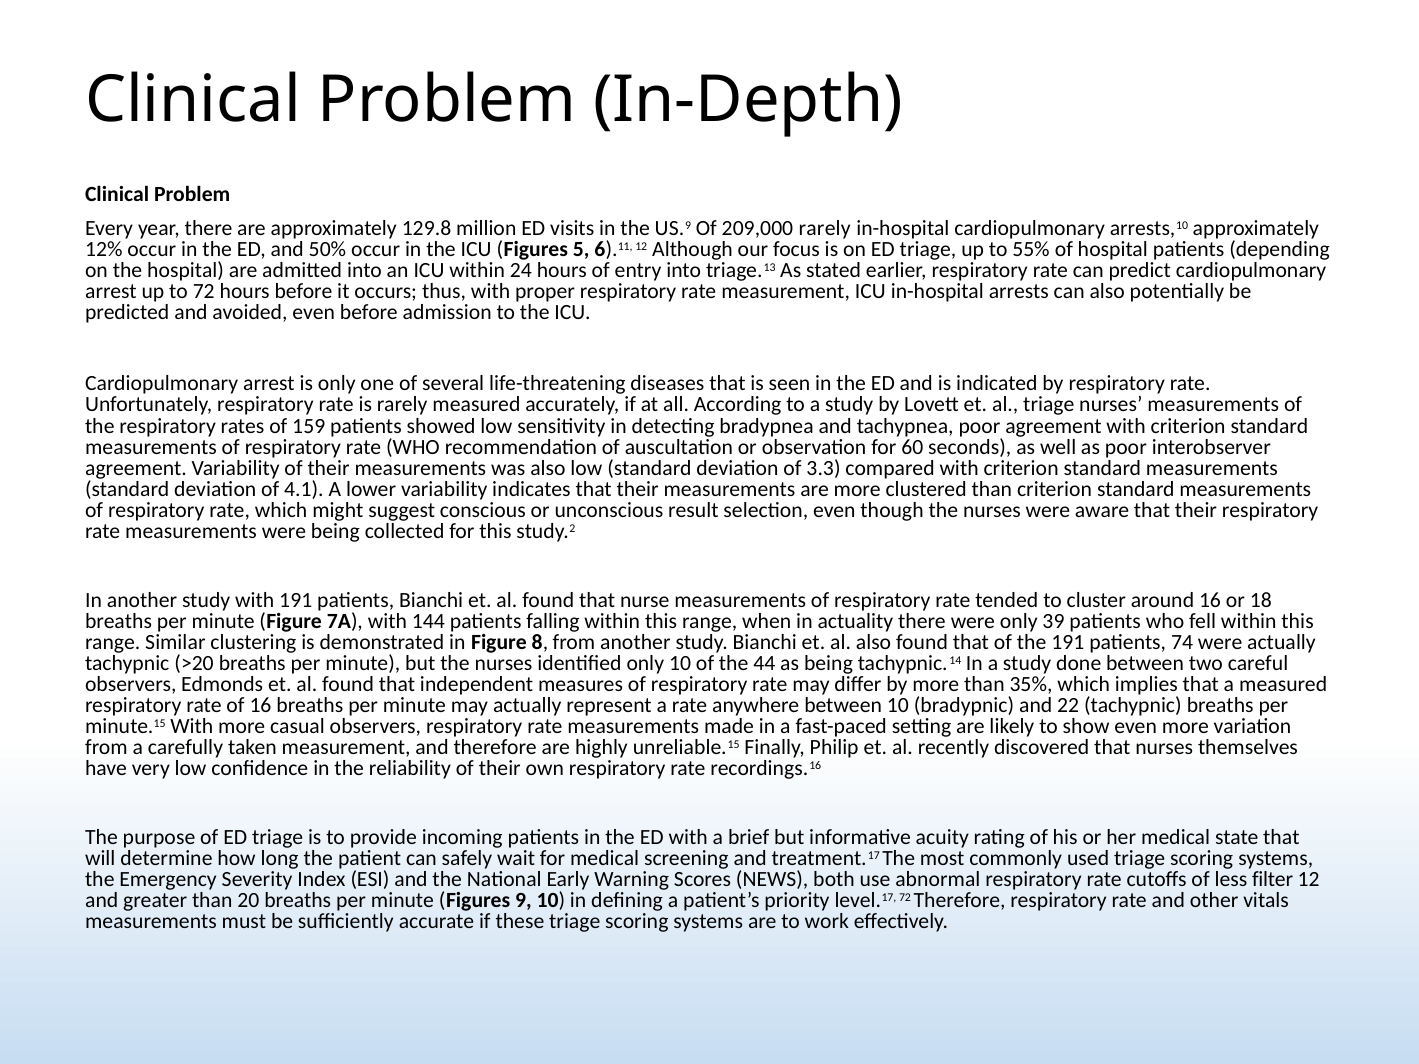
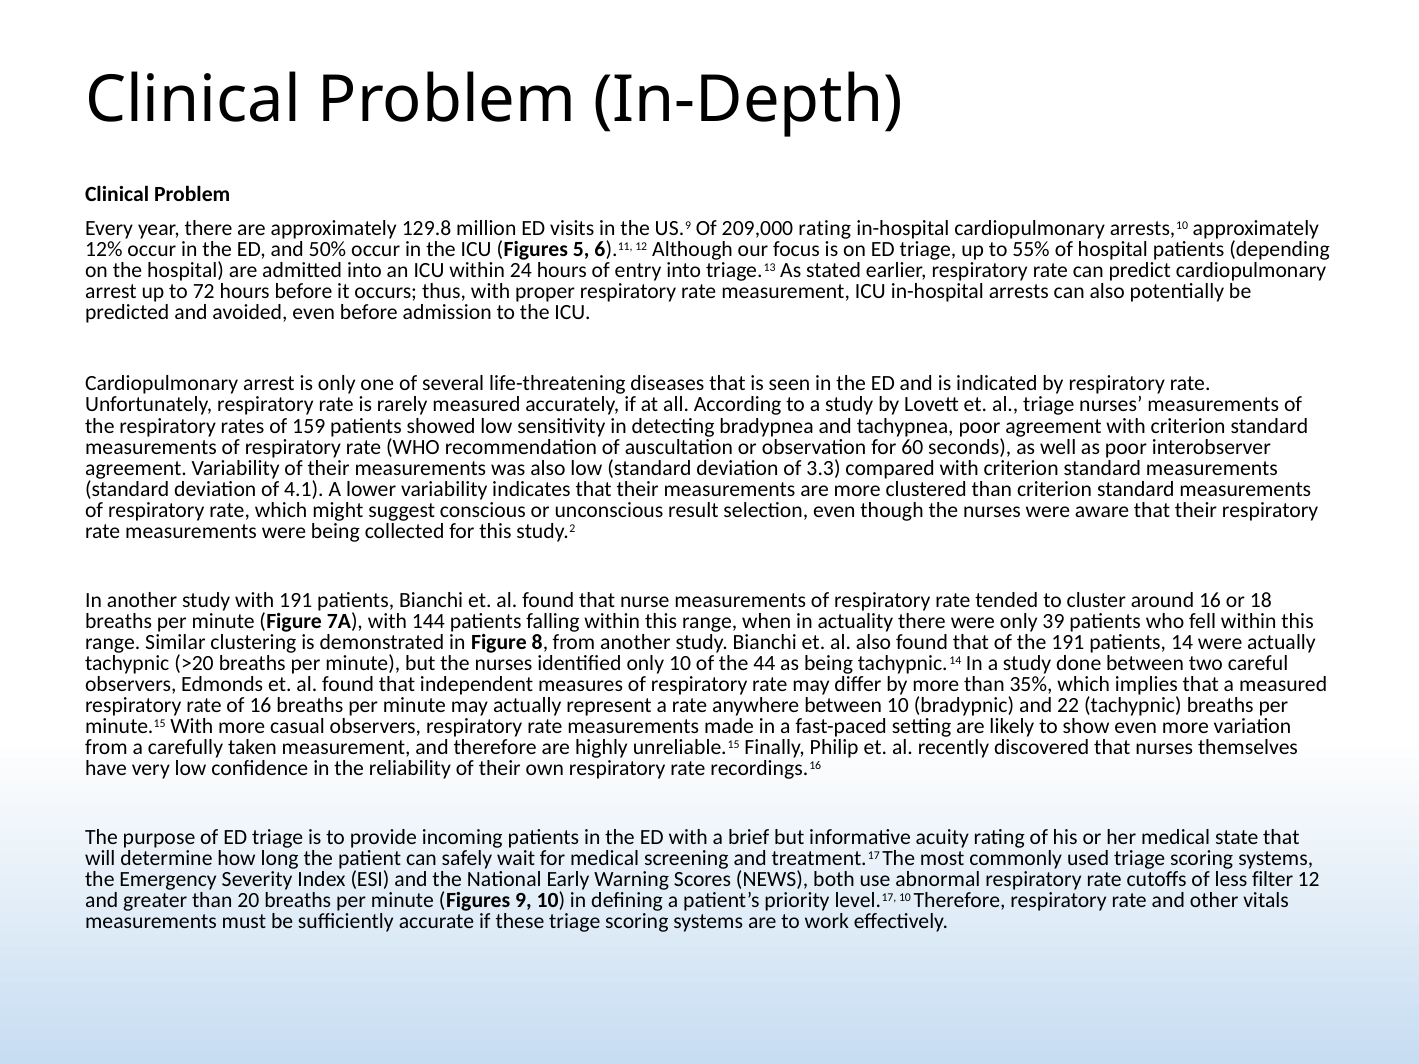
209,000 rarely: rarely -> rating
74: 74 -> 14
level.17 72: 72 -> 10
